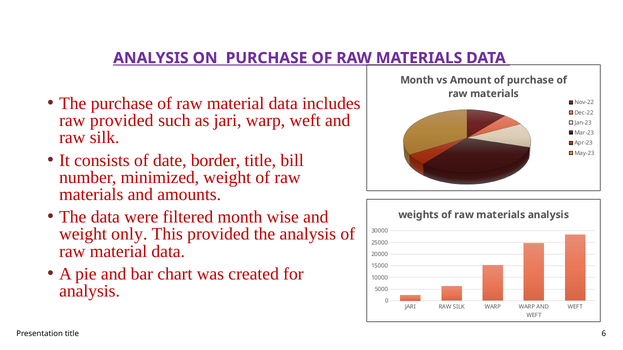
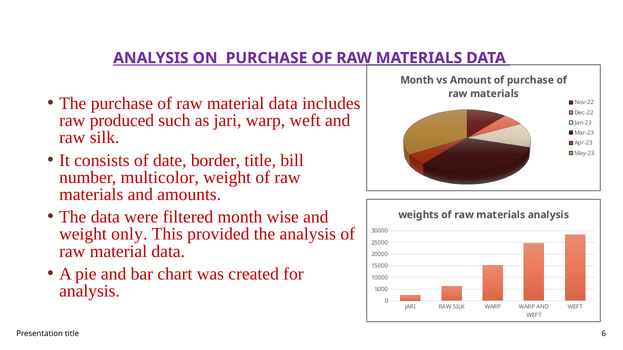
raw provided: provided -> produced
minimized: minimized -> multicolor
